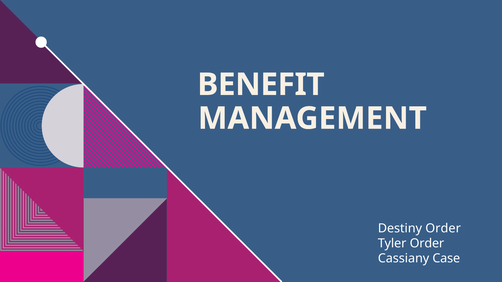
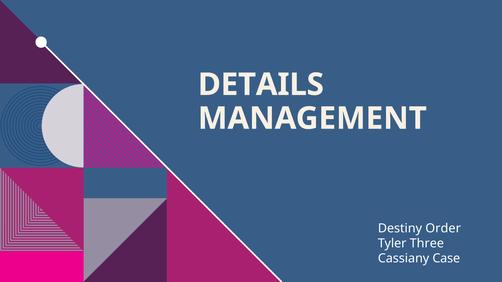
BENEFIT: BENEFIT -> DETAILS
Tyler Order: Order -> Three
